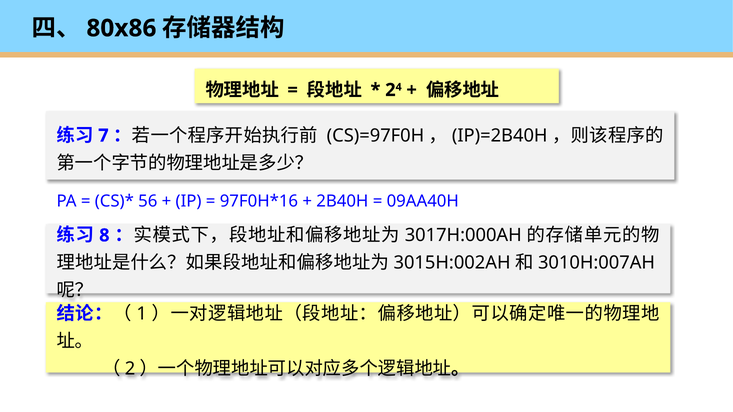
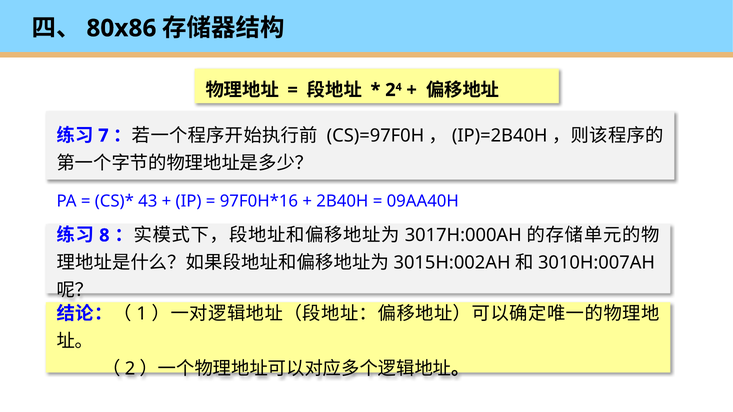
56: 56 -> 43
